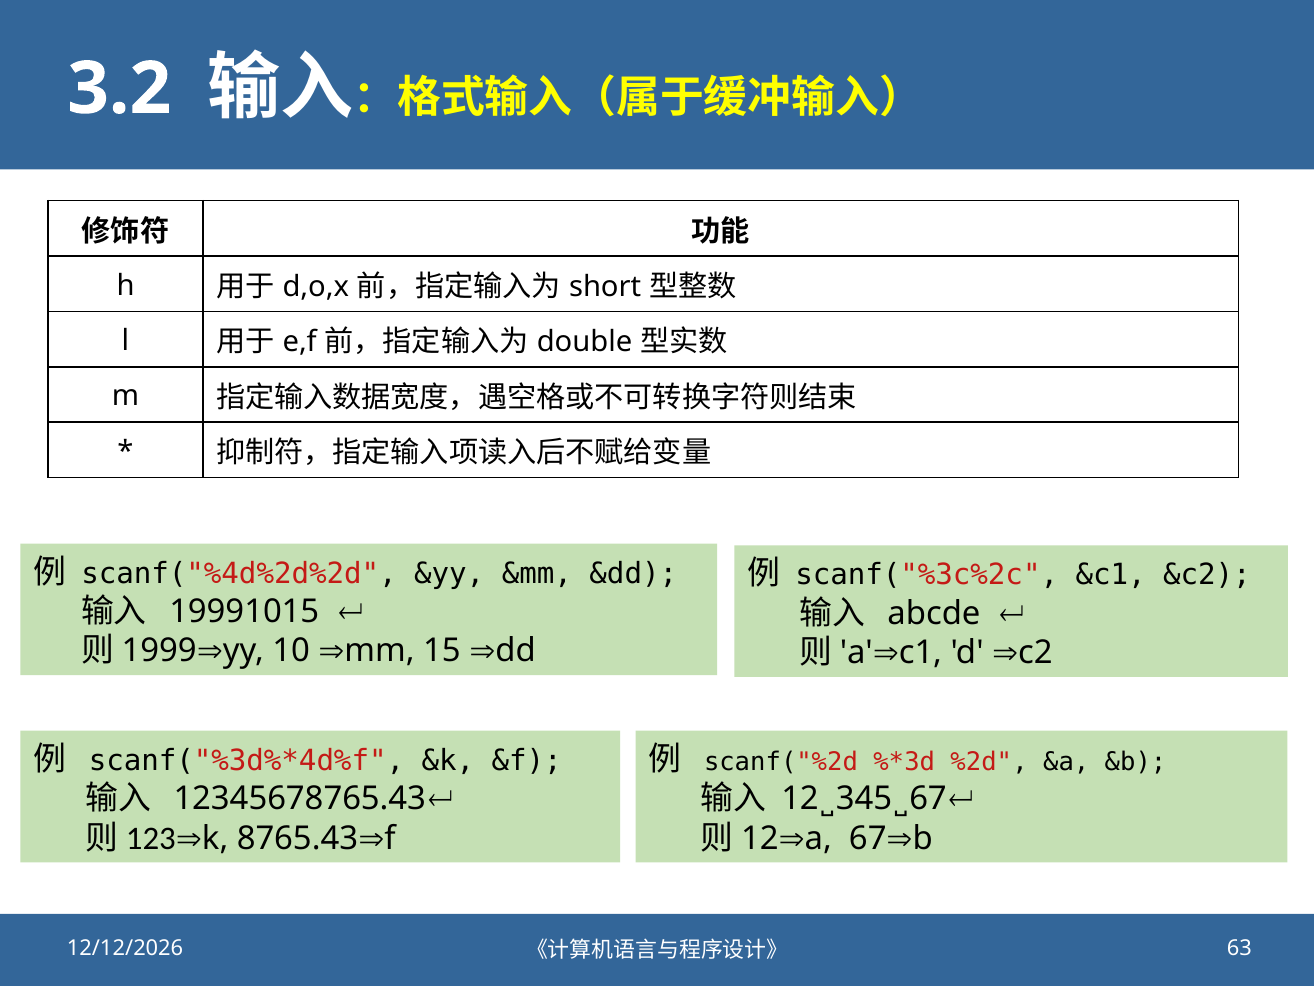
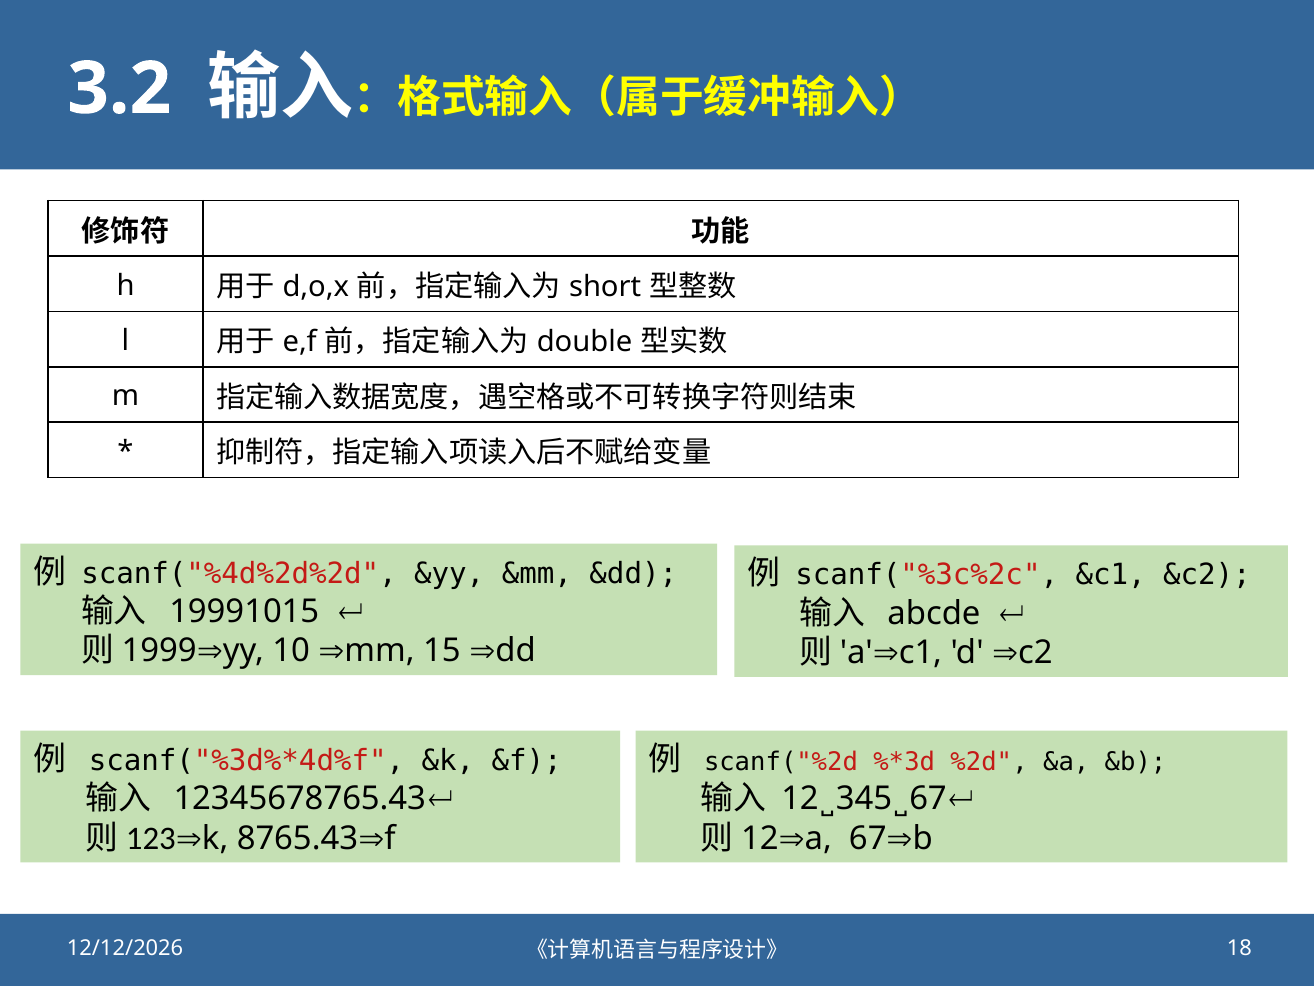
63: 63 -> 18
